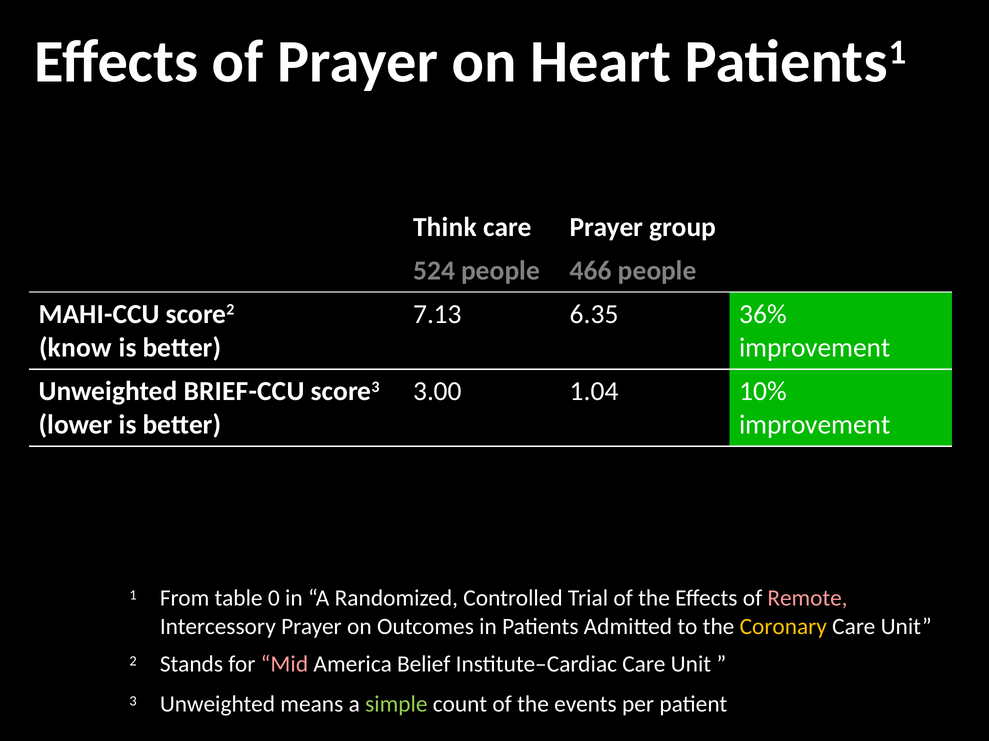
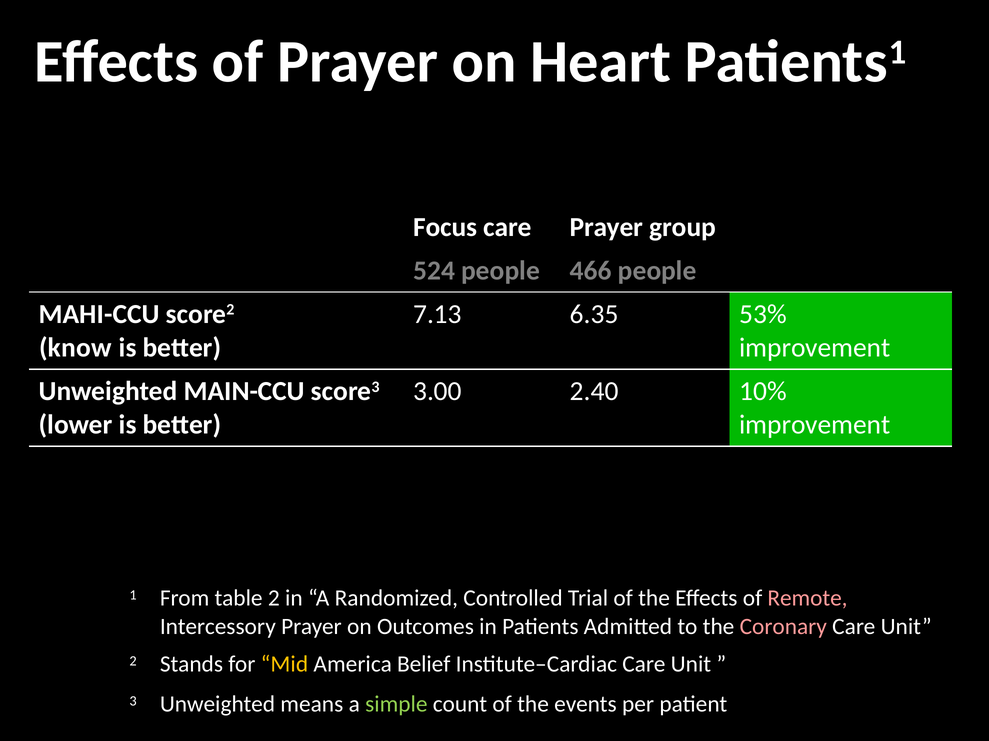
Think: Think -> Focus
36%: 36% -> 53%
BRIEF-CCU: BRIEF-CCU -> MAIN-CCU
1.04: 1.04 -> 2.40
table 0: 0 -> 2
Coronary colour: yellow -> pink
Mid colour: pink -> yellow
